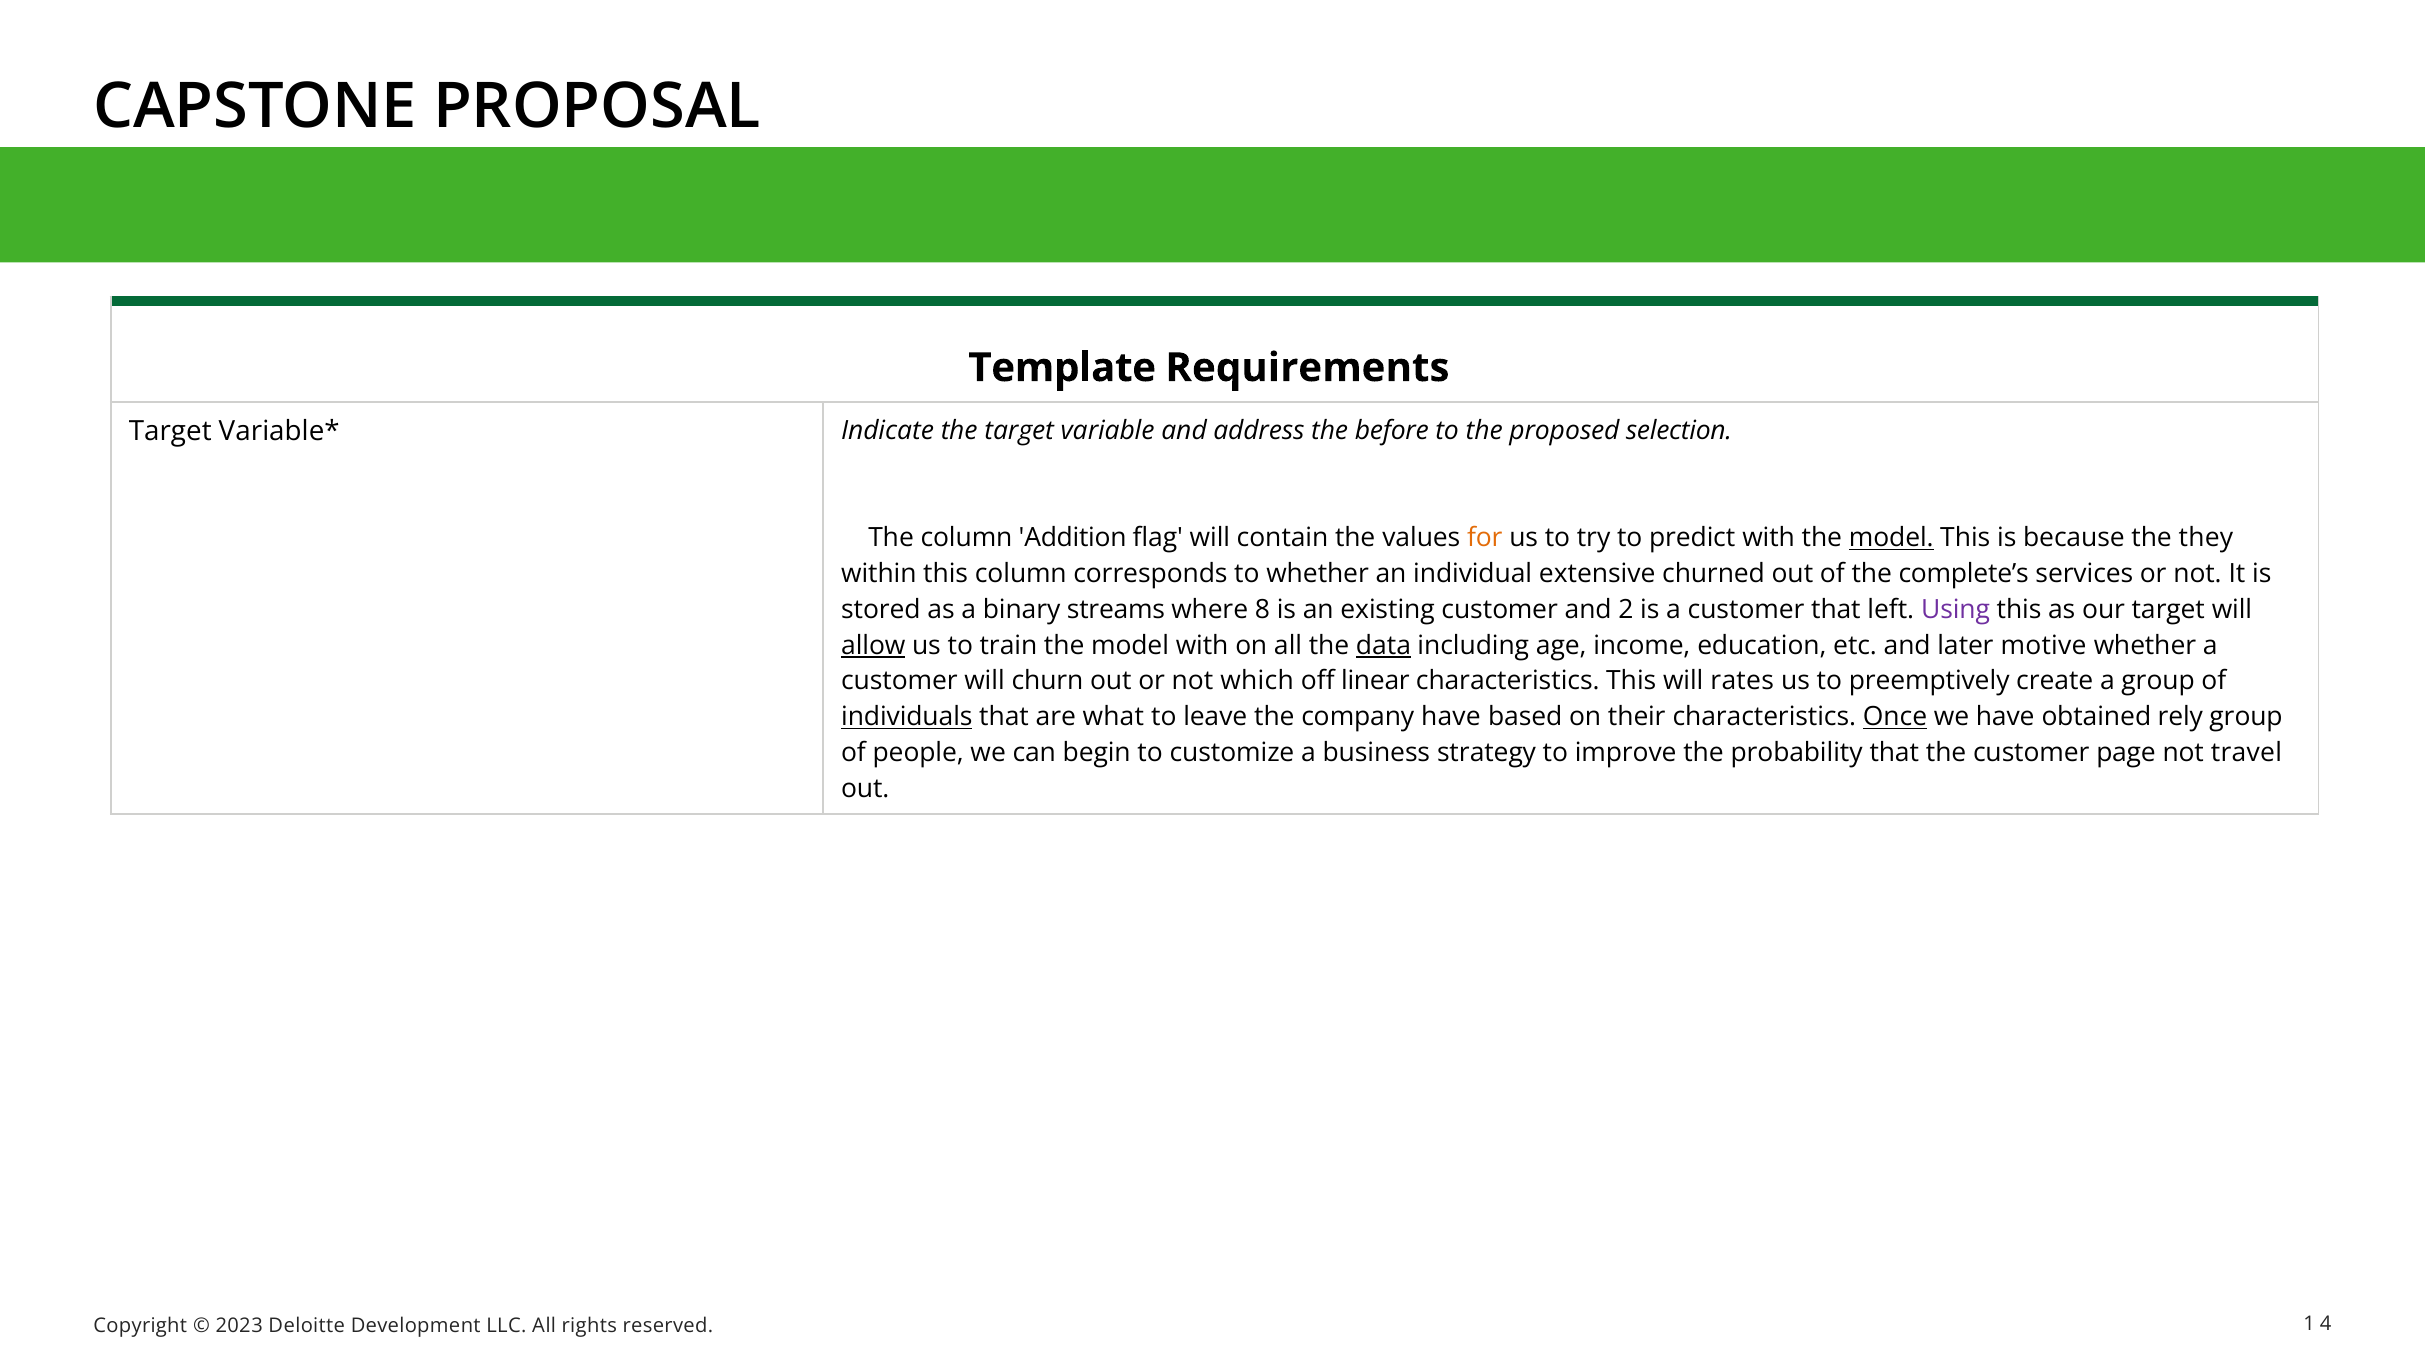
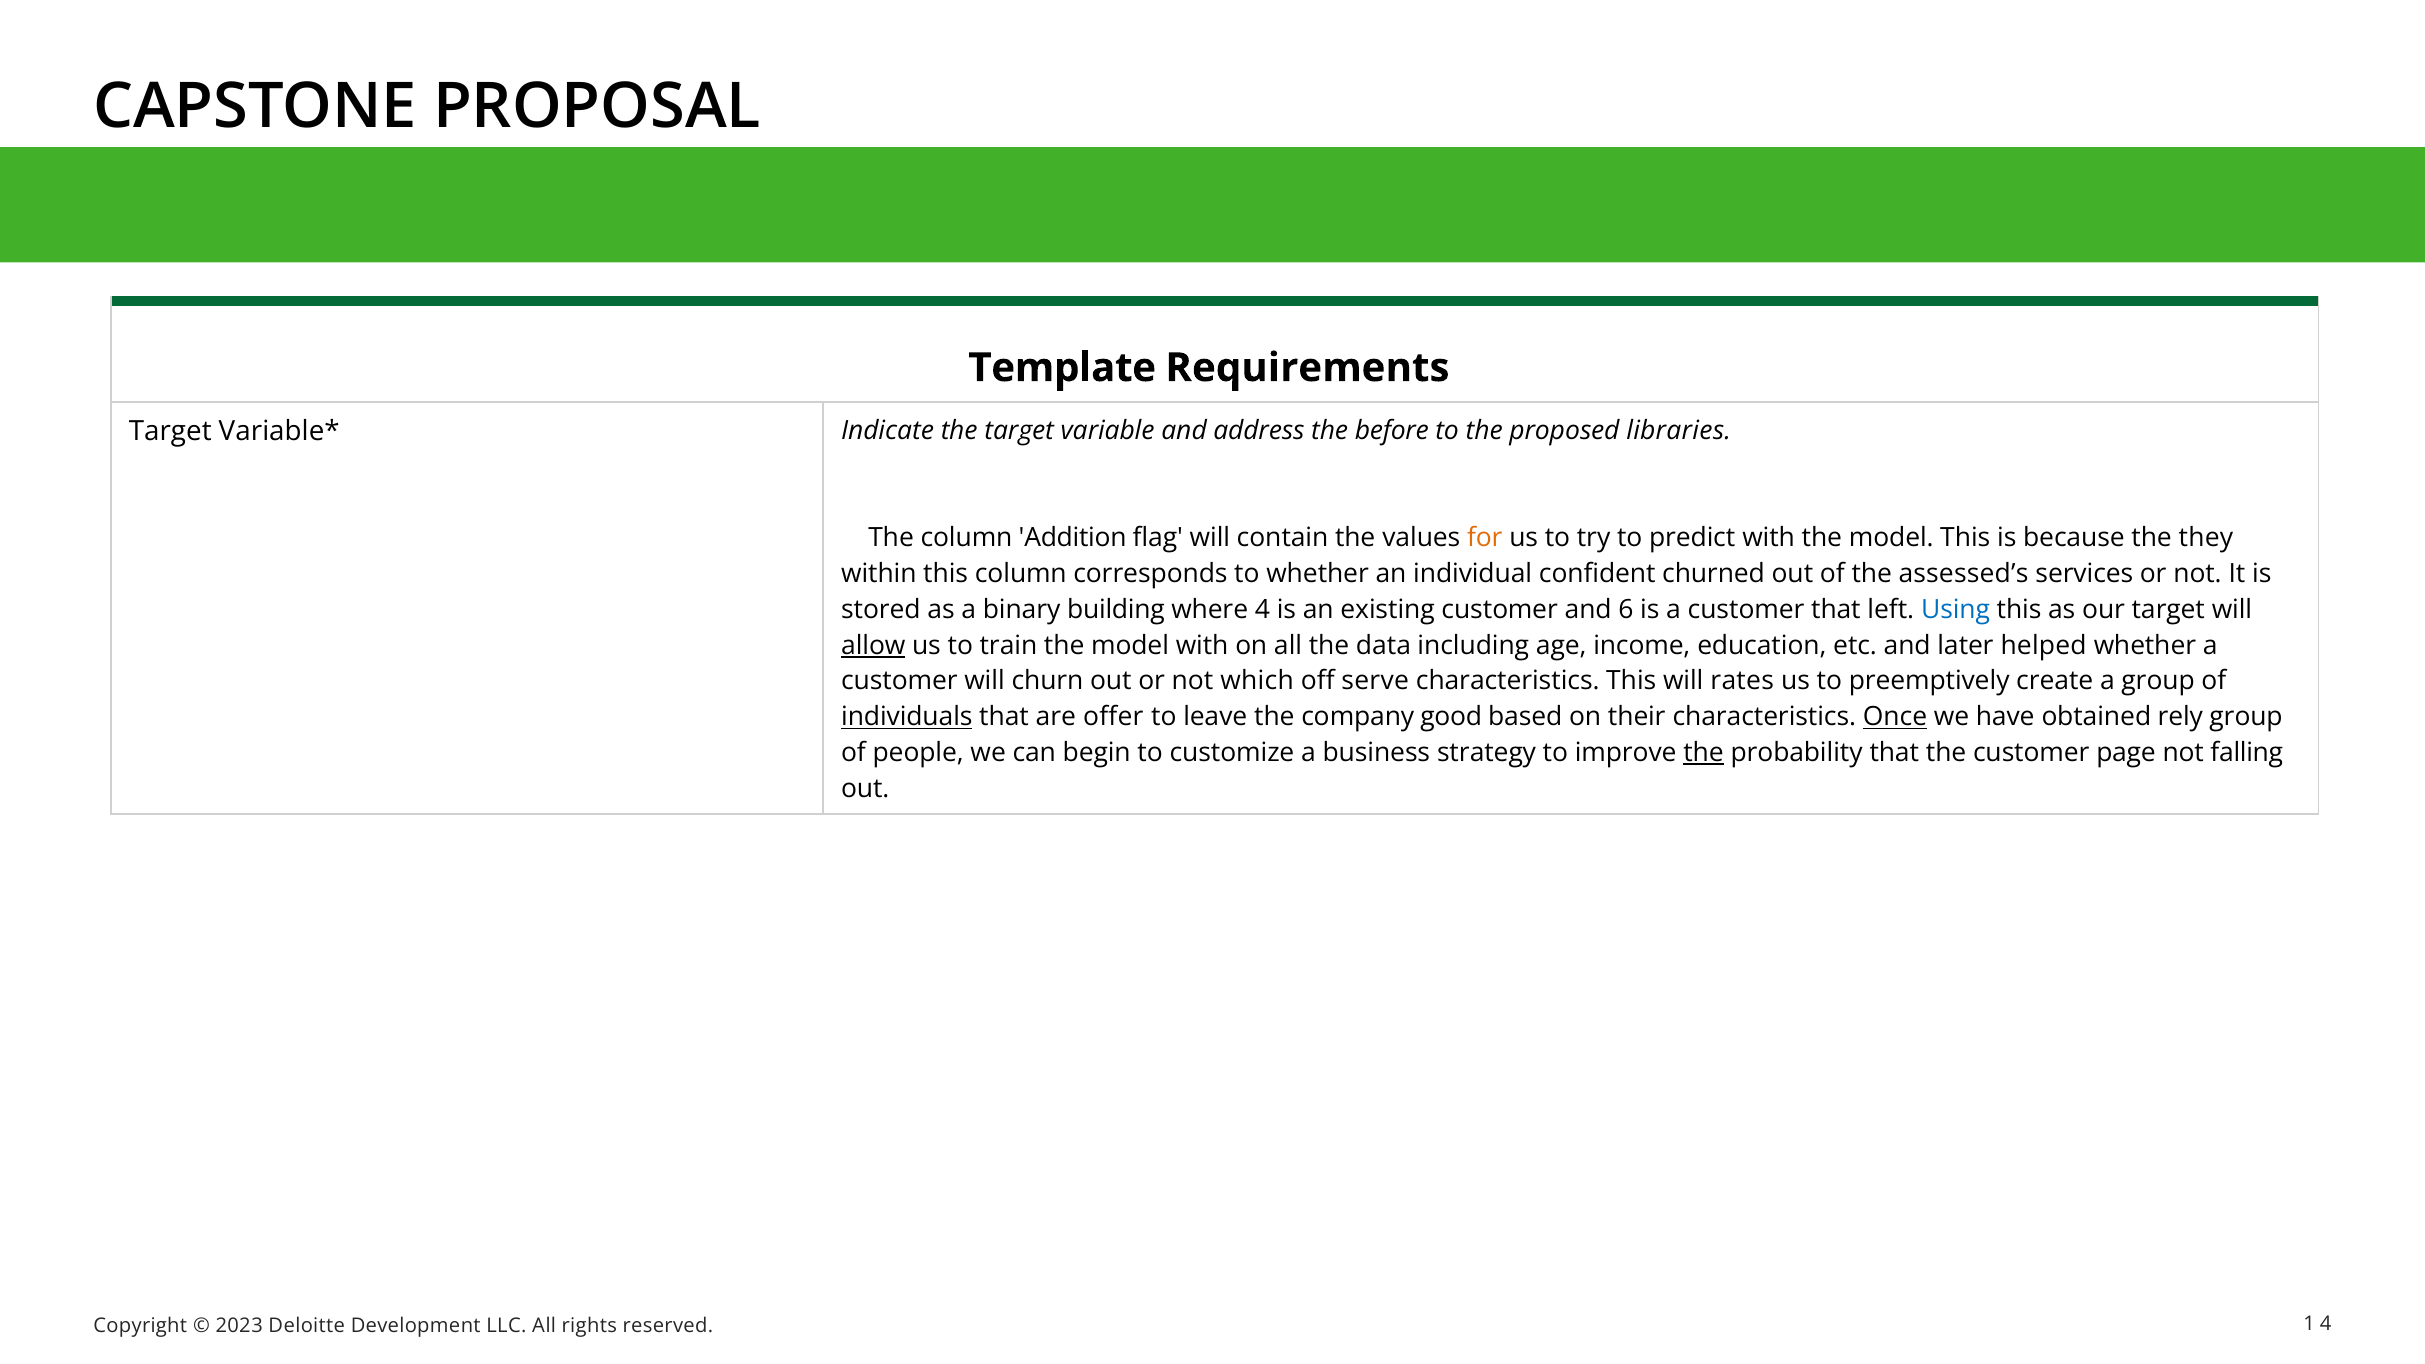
selection: selection -> libraries
model at (1891, 538) underline: present -> none
extensive: extensive -> confident
complete’s: complete’s -> assessed’s
streams: streams -> building
8: 8 -> 4
2: 2 -> 6
Using colour: purple -> blue
data underline: present -> none
motive: motive -> helped
linear: linear -> serve
what: what -> offer
company have: have -> good
the at (1704, 753) underline: none -> present
travel: travel -> falling
